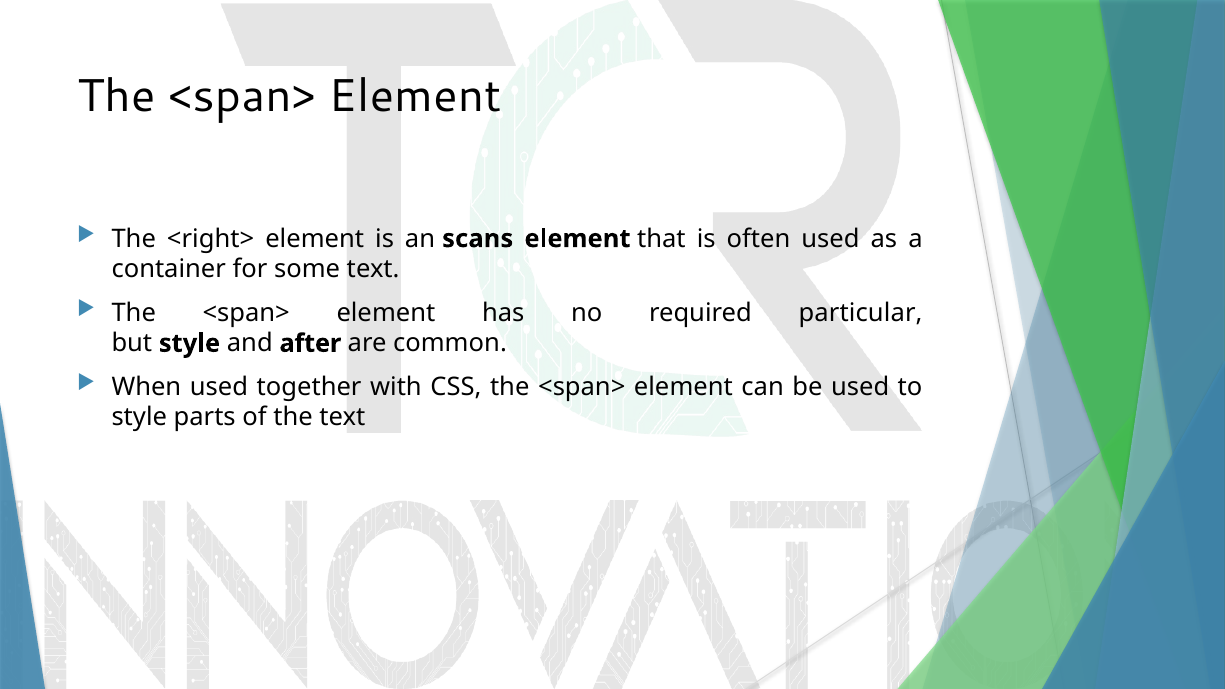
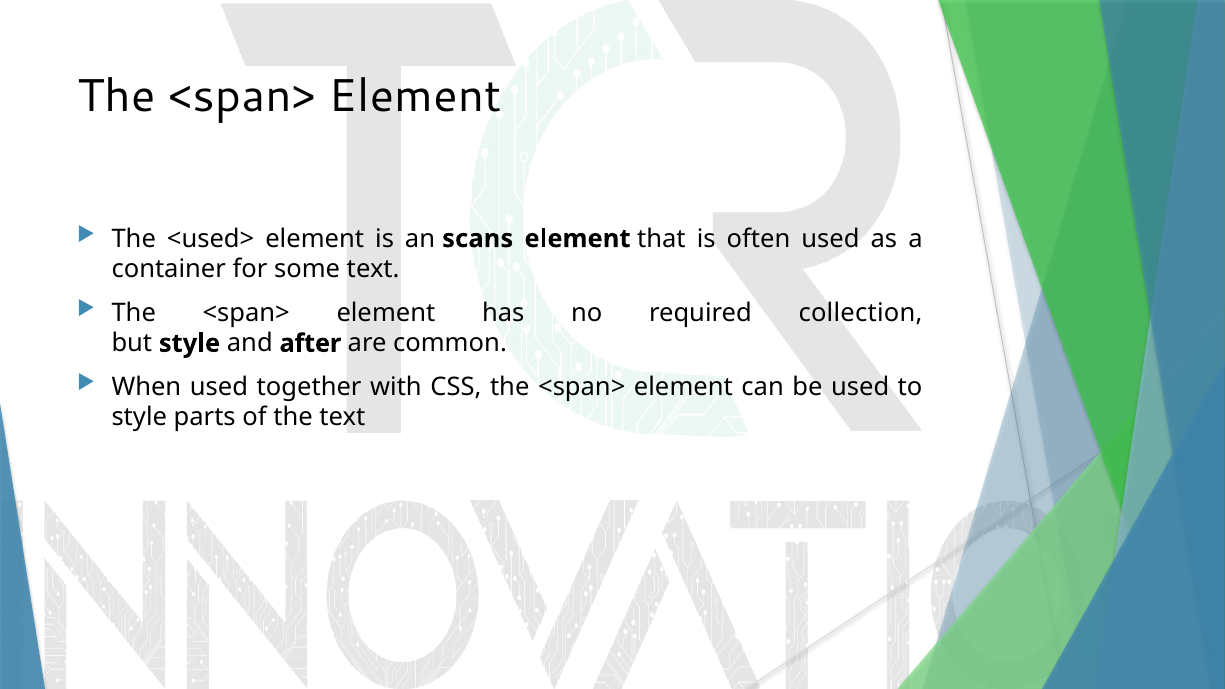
<right>: <right> -> <used>
particular: particular -> collection
